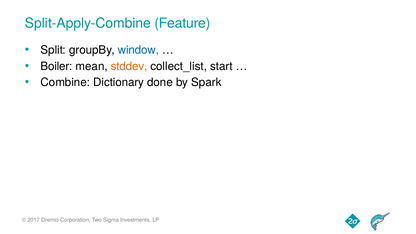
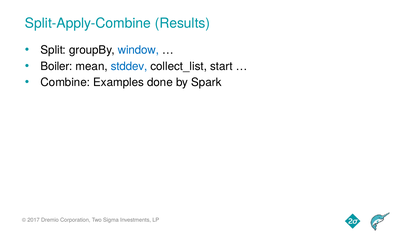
Feature: Feature -> Results
stddev colour: orange -> blue
Dictionary: Dictionary -> Examples
